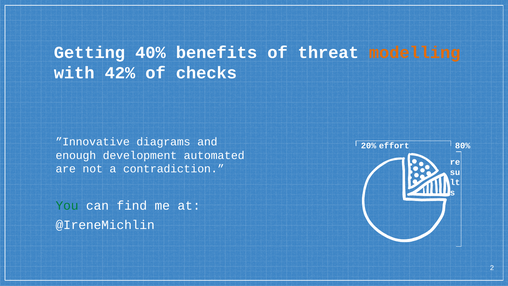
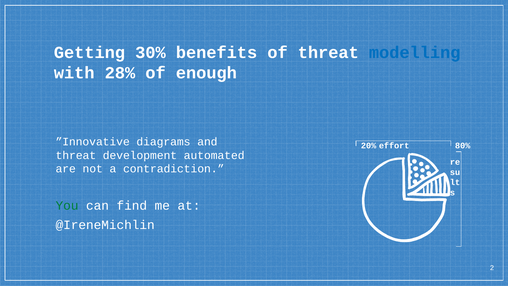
40%: 40% -> 30%
modelling colour: orange -> blue
42%: 42% -> 28%
checks: checks -> enough
enough at (76, 155): enough -> threat
